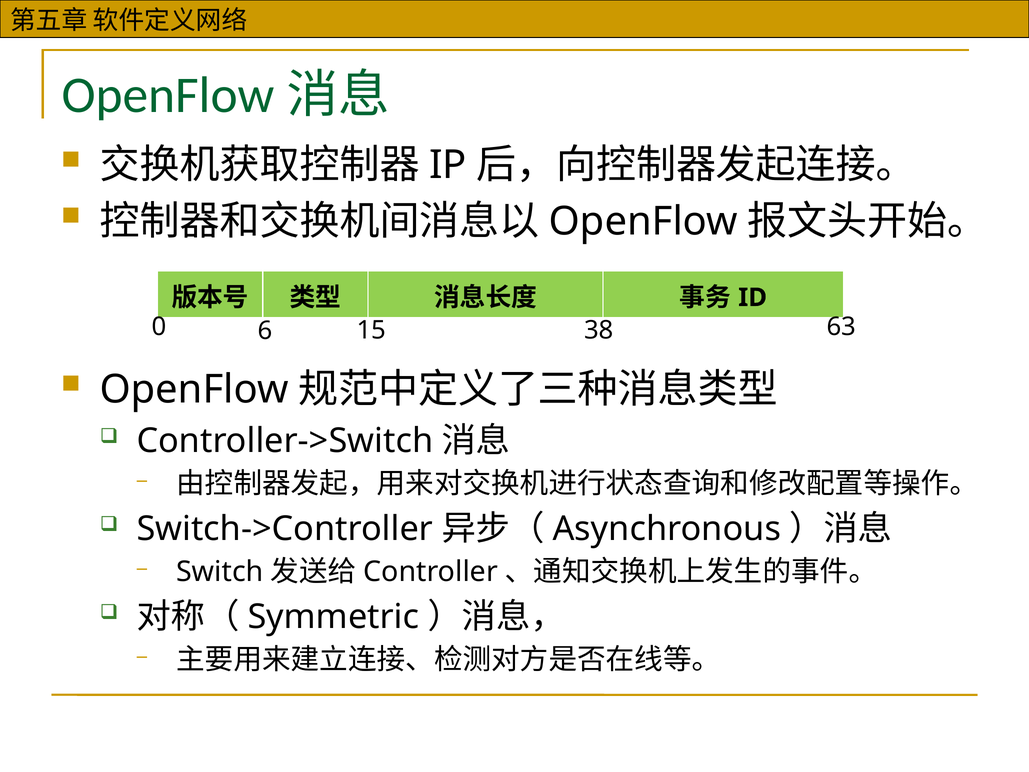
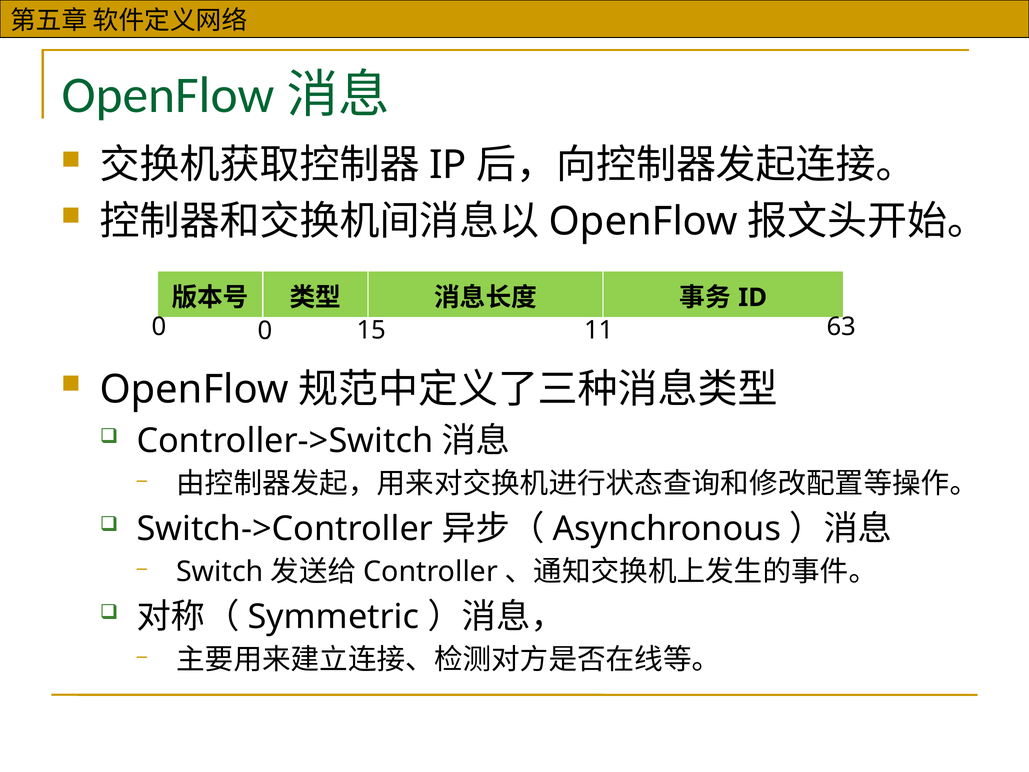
0 6: 6 -> 0
38: 38 -> 11
